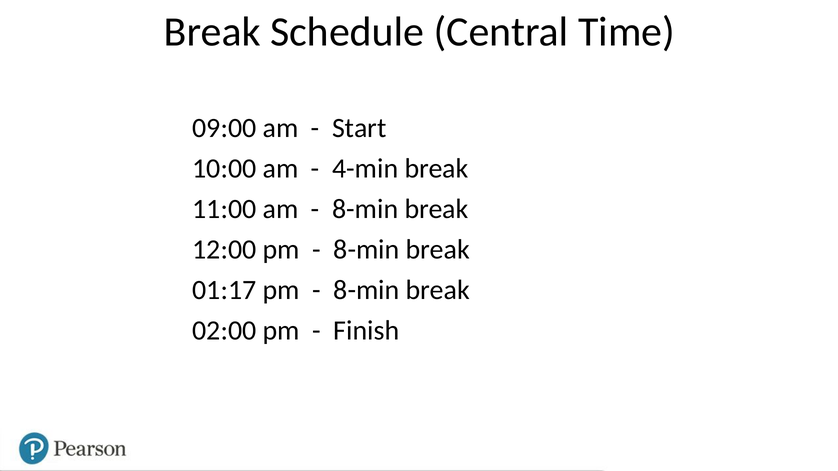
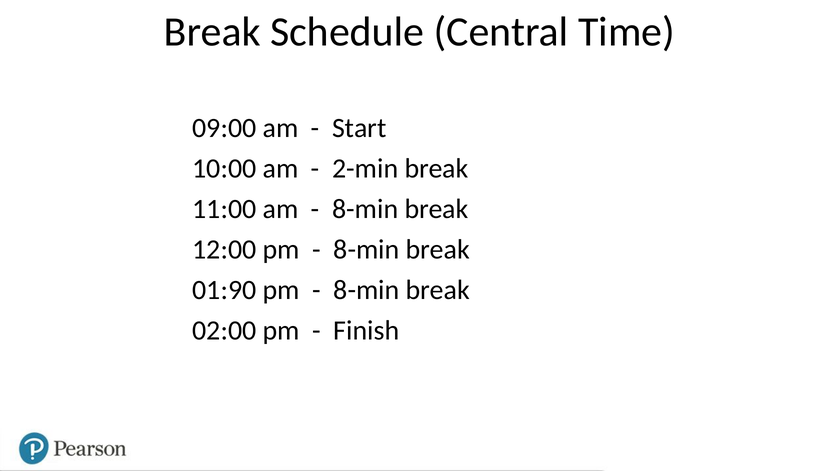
4-min: 4-min -> 2-min
01:17: 01:17 -> 01:90
